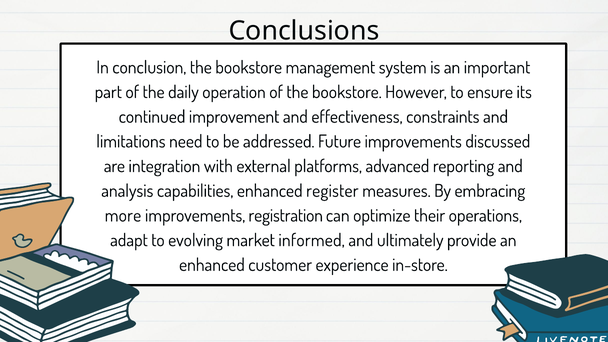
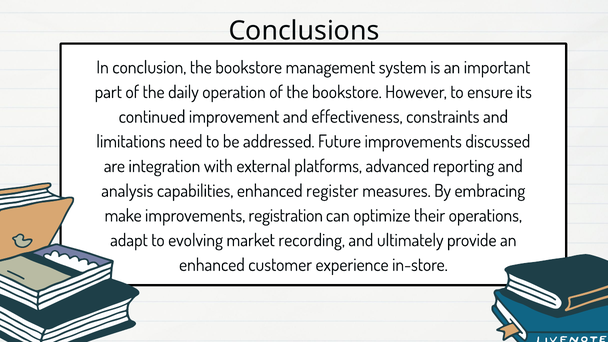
more: more -> make
informed: informed -> recording
